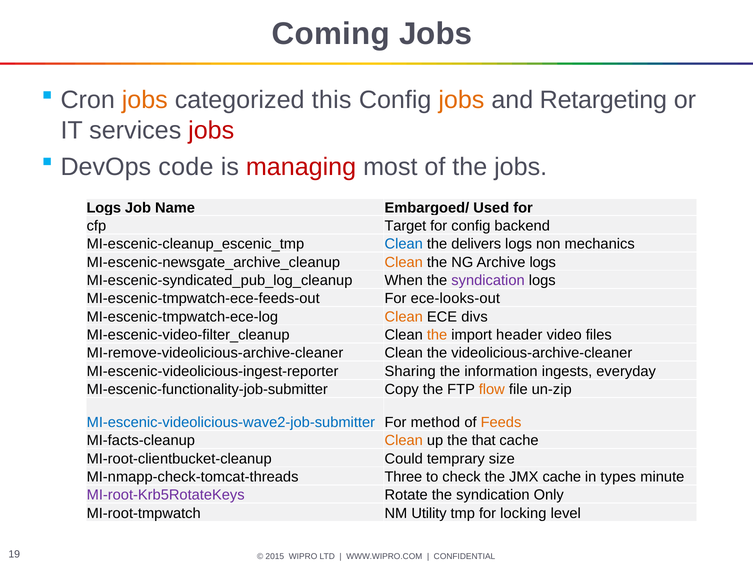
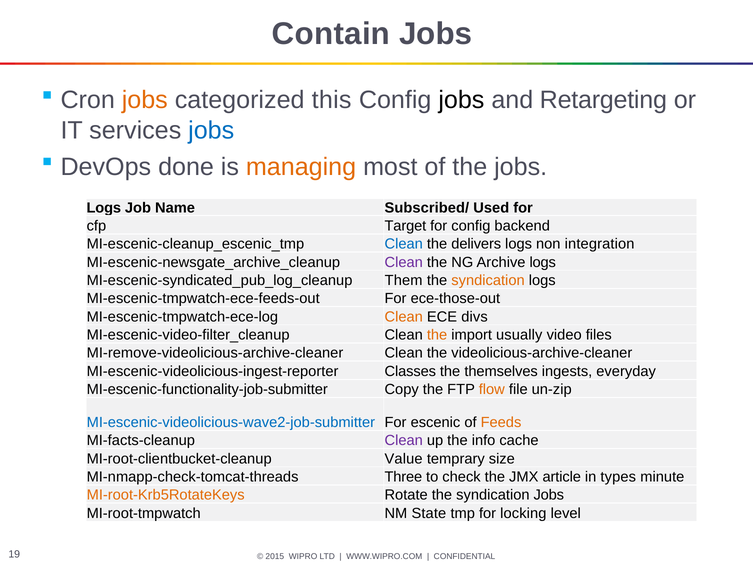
Coming: Coming -> Contain
jobs at (461, 100) colour: orange -> black
jobs at (211, 130) colour: red -> blue
code: code -> done
managing colour: red -> orange
Embargoed/: Embargoed/ -> Subscribed/
mechanics: mechanics -> integration
Clean at (404, 262) colour: orange -> purple
When: When -> Them
syndication at (488, 280) colour: purple -> orange
ece-looks-out: ece-looks-out -> ece-those-out
header: header -> usually
Sharing: Sharing -> Classes
information: information -> themselves
method: method -> escenic
Clean at (404, 440) colour: orange -> purple
that: that -> info
Could: Could -> Value
JMX cache: cache -> article
MI-root-Krb5RotateKeys colour: purple -> orange
syndication Only: Only -> Jobs
Utility: Utility -> State
